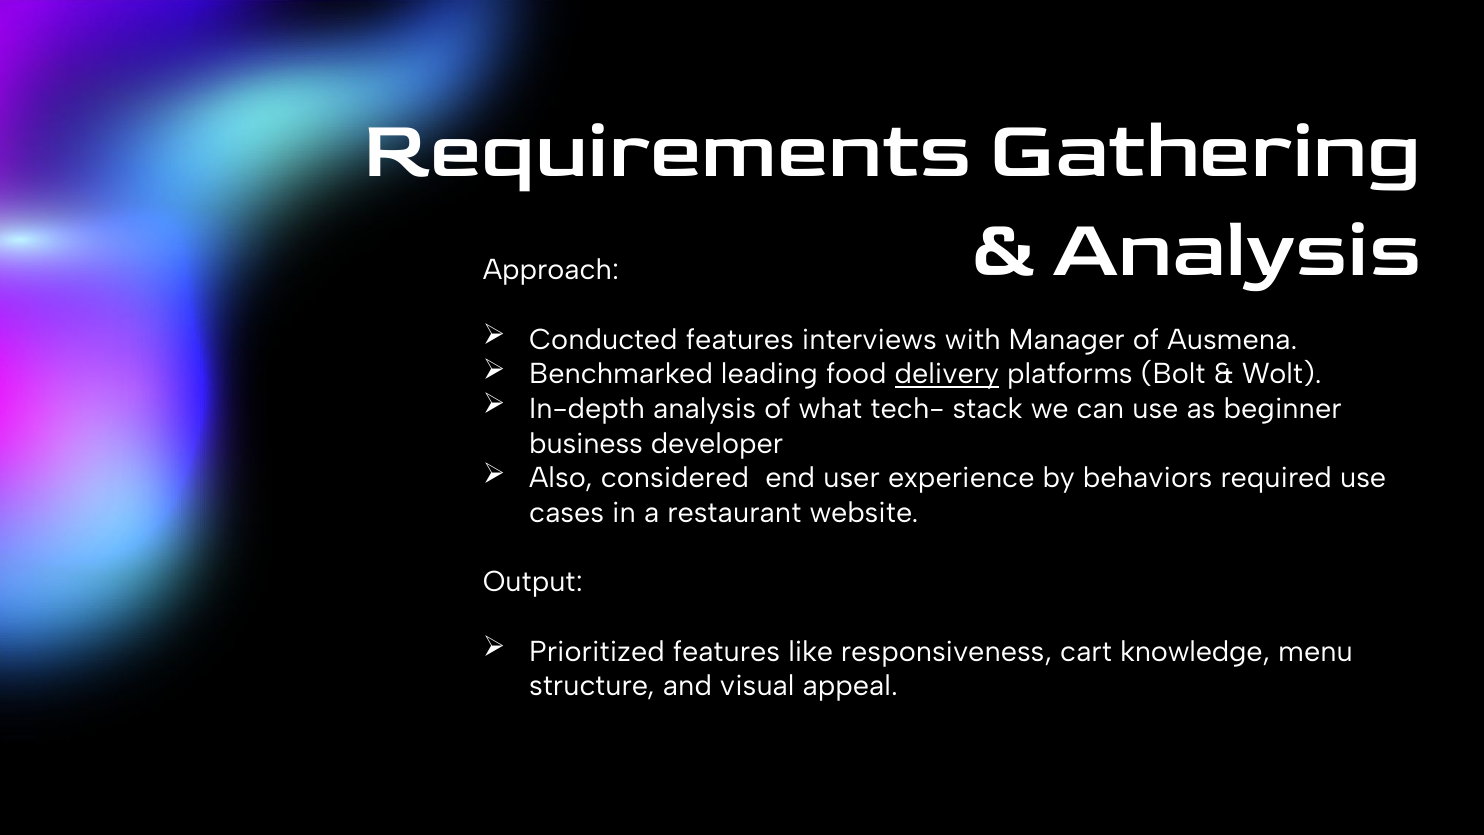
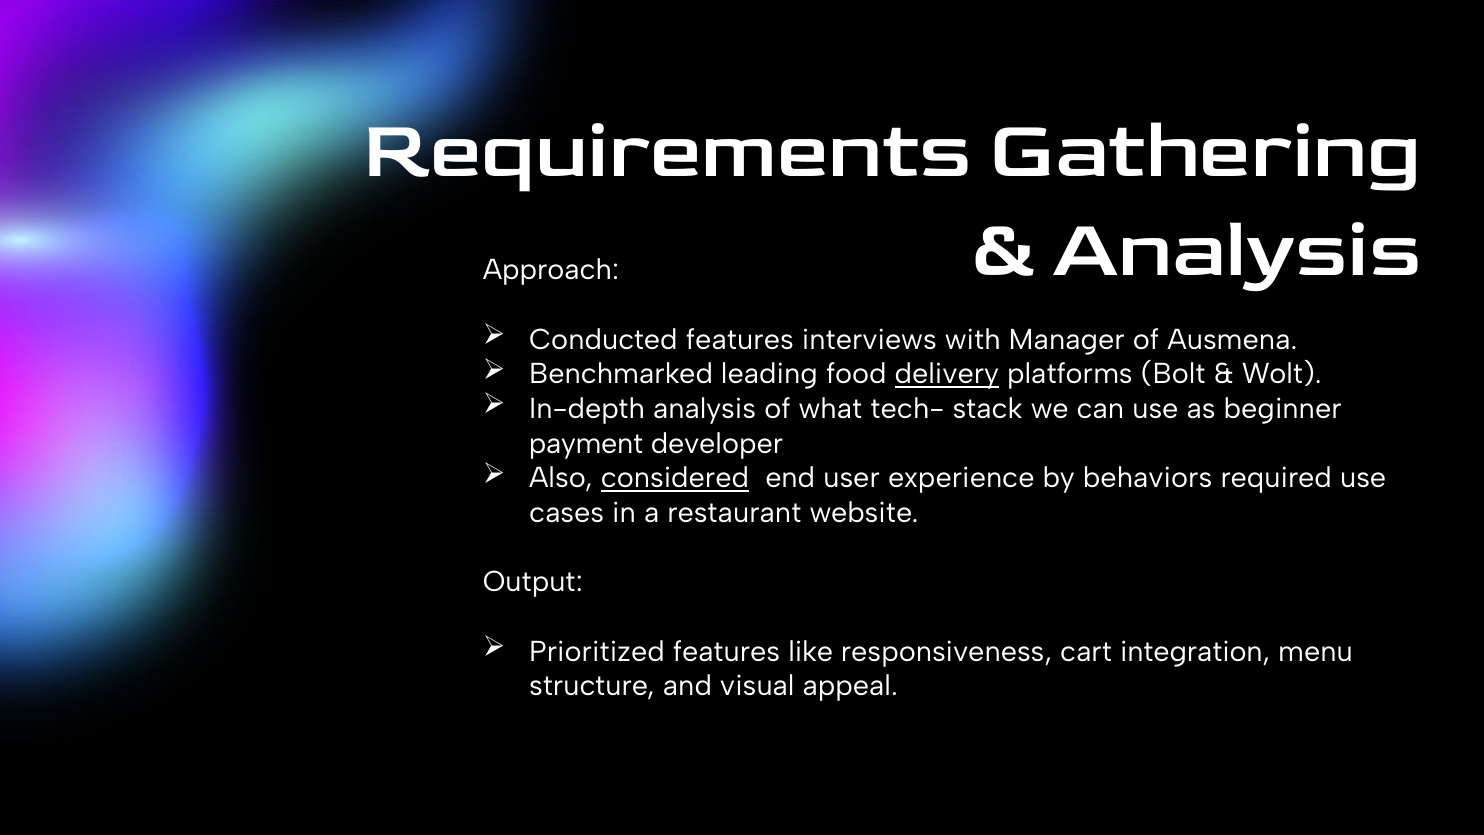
business: business -> payment
considered underline: none -> present
knowledge: knowledge -> integration
